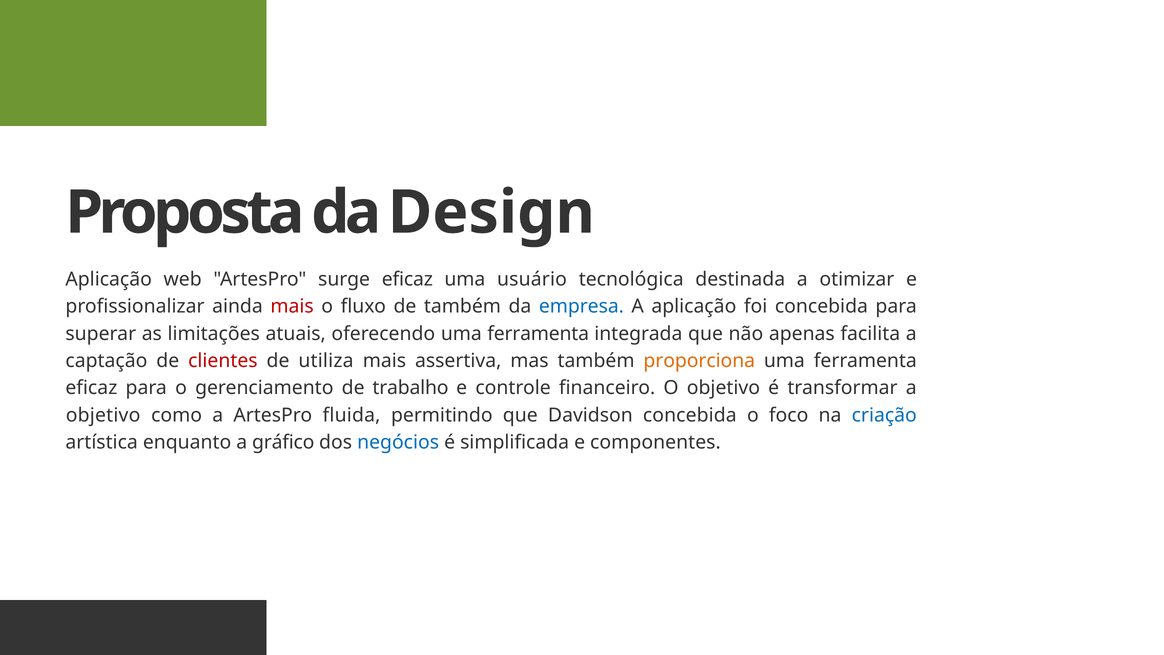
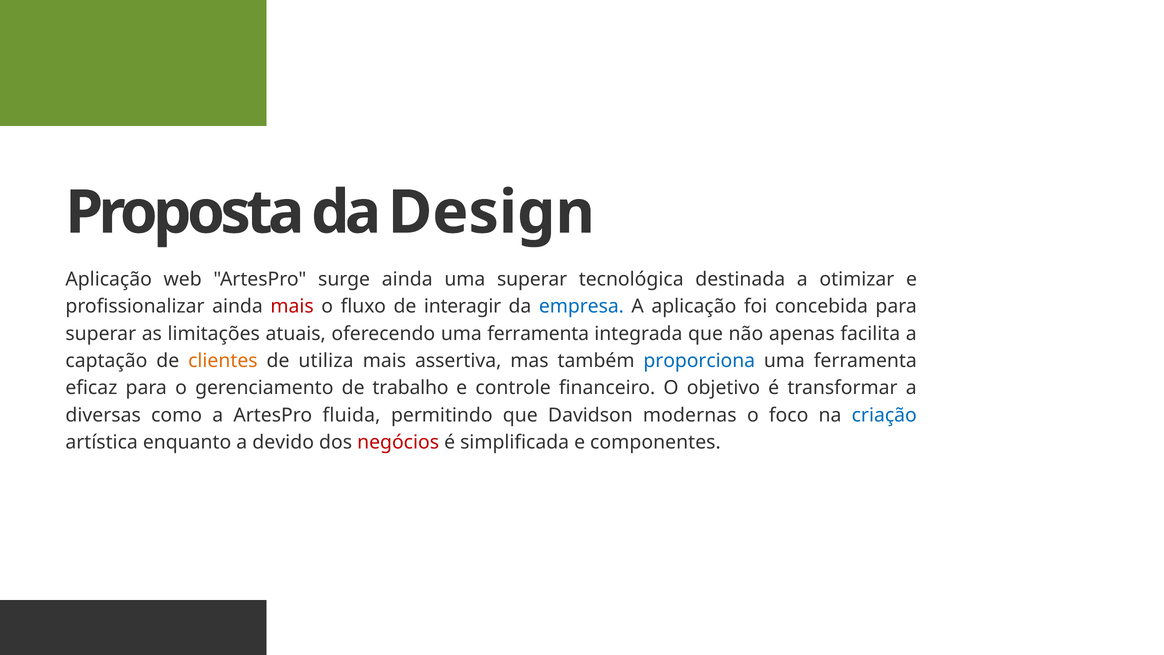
surge eficaz: eficaz -> ainda
uma usuário: usuário -> superar
de também: também -> interagir
clientes colour: red -> orange
proporciona colour: orange -> blue
objetivo at (103, 415): objetivo -> diversas
Davidson concebida: concebida -> modernas
gráfico: gráfico -> devido
negócios colour: blue -> red
